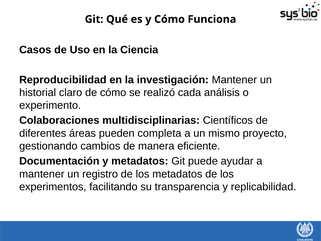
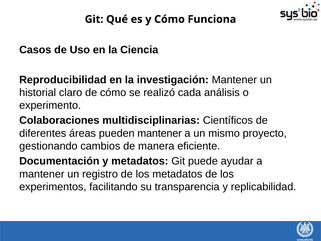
pueden completa: completa -> mantener
